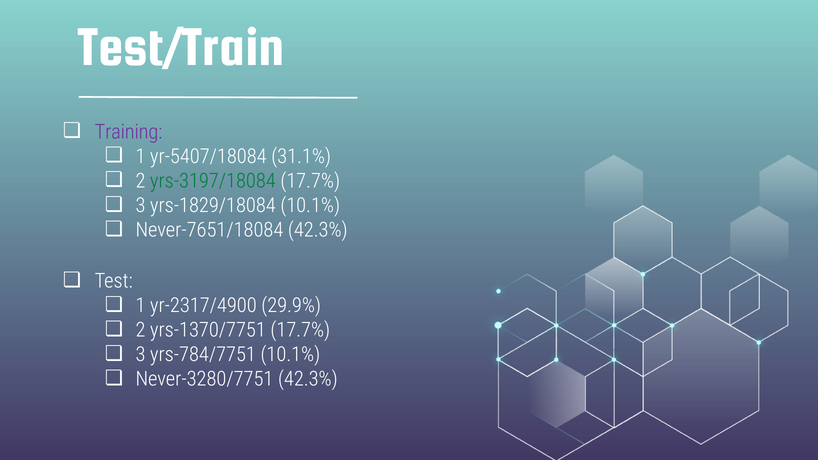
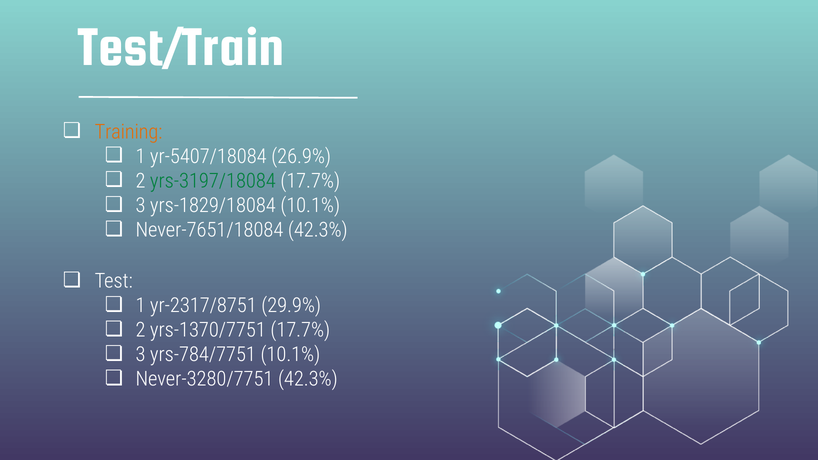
Training colour: purple -> orange
31.1%: 31.1% -> 26.9%
yr-2317/4900: yr-2317/4900 -> yr-2317/8751
